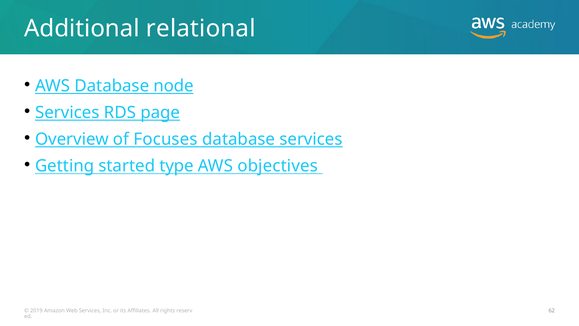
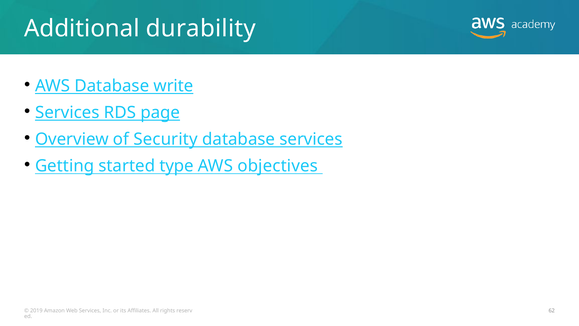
relational: relational -> durability
node: node -> write
Focuses: Focuses -> Security
